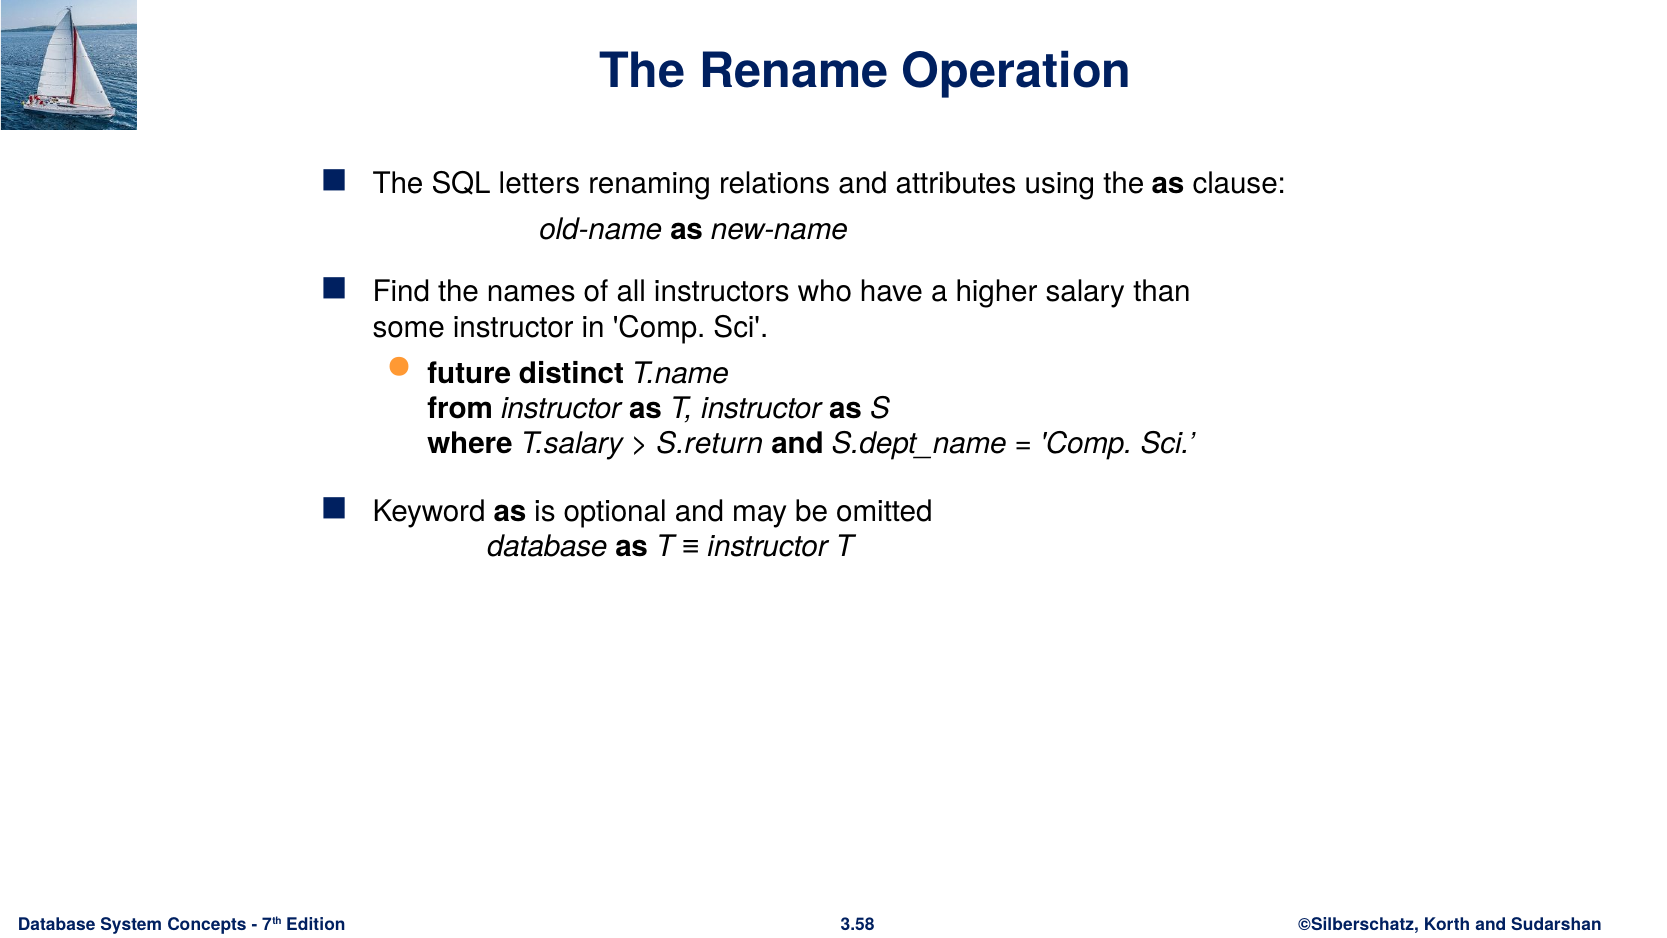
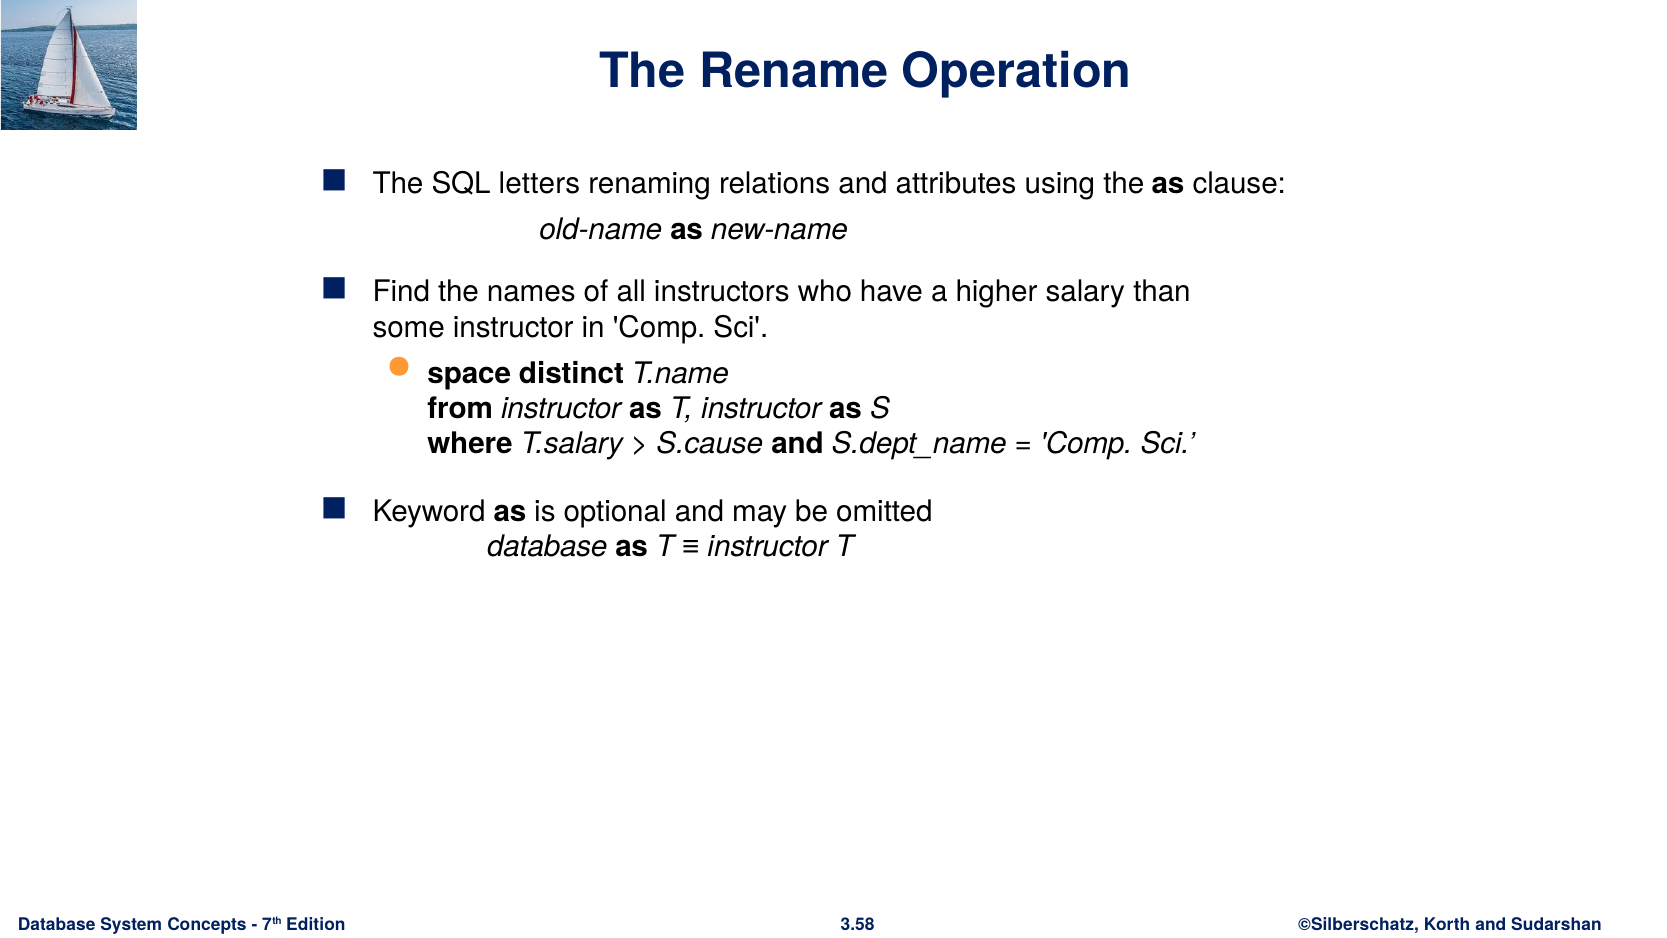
future: future -> space
S.return: S.return -> S.cause
